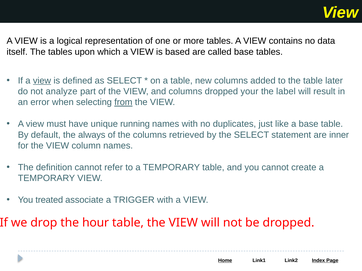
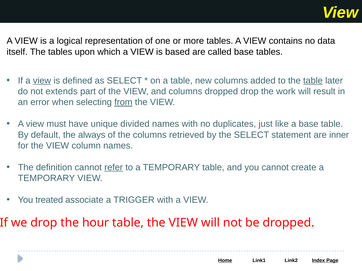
table at (313, 81) underline: none -> present
analyze: analyze -> extends
dropped your: your -> drop
label: label -> work
running: running -> divided
refer underline: none -> present
